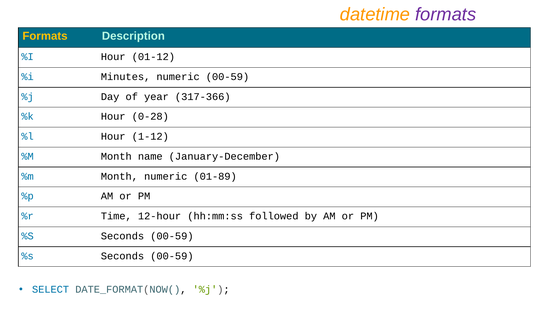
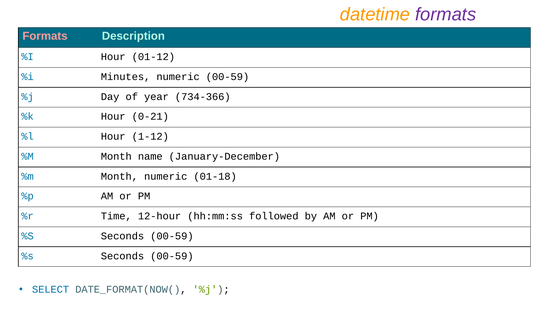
Formats at (45, 36) colour: yellow -> pink
317-366: 317-366 -> 734-366
0-28: 0-28 -> 0-21
01-89: 01-89 -> 01-18
